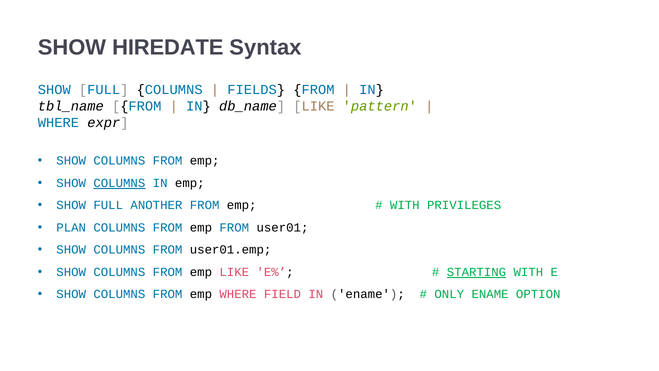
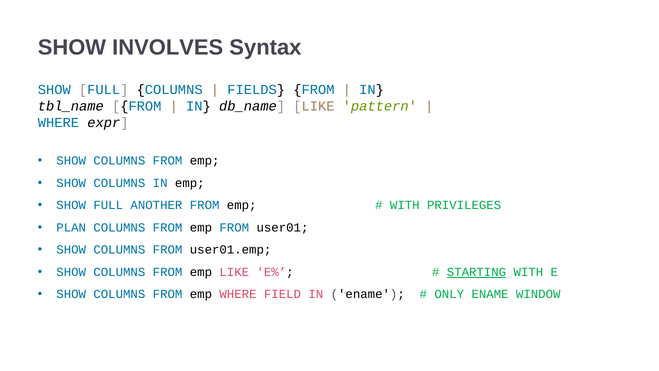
HIREDATE: HIREDATE -> INVOLVES
COLUMNS at (119, 183) underline: present -> none
OPTION: OPTION -> WINDOW
